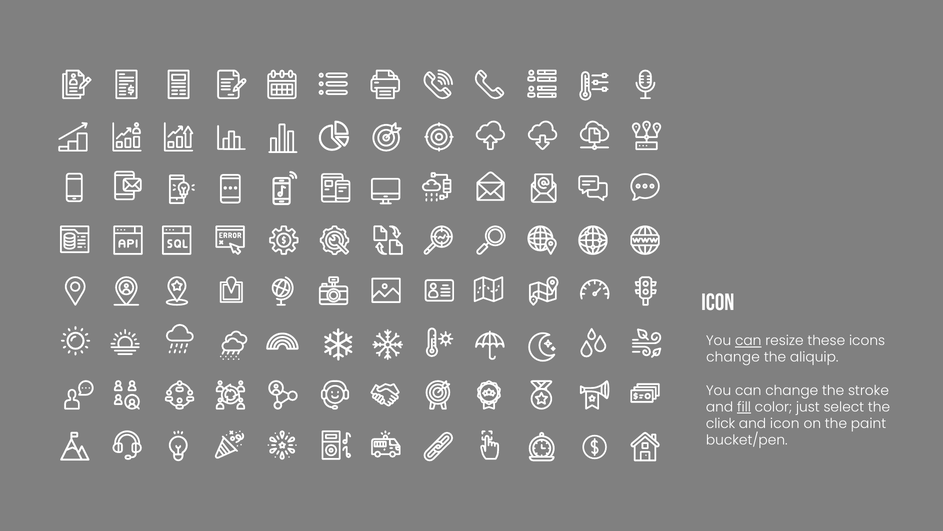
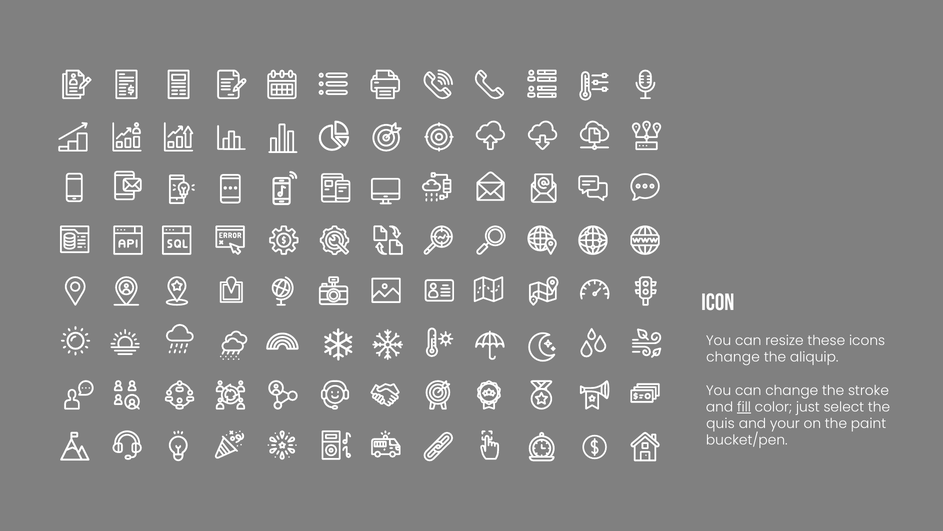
can at (748, 341) underline: present -> none
click: click -> quis
and icon: icon -> your
